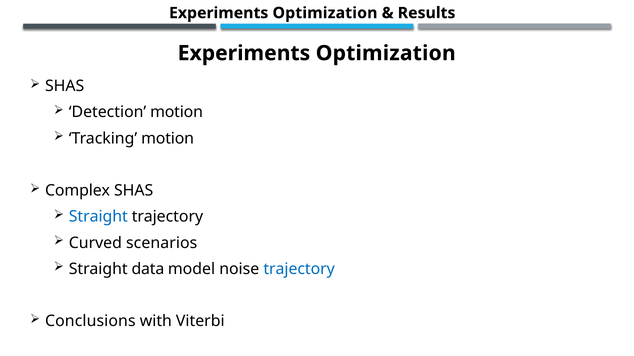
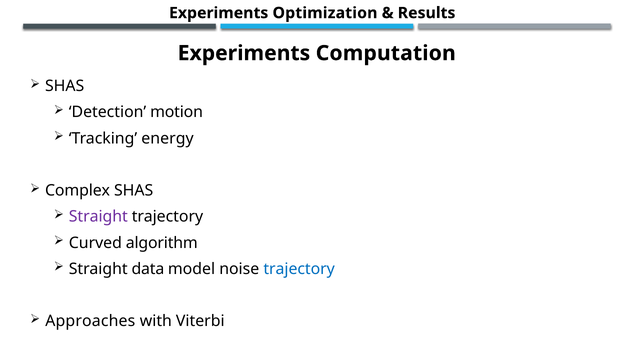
Optimization at (386, 53): Optimization -> Computation
Tracking motion: motion -> energy
Straight at (98, 217) colour: blue -> purple
scenarios: scenarios -> algorithm
Conclusions: Conclusions -> Approaches
